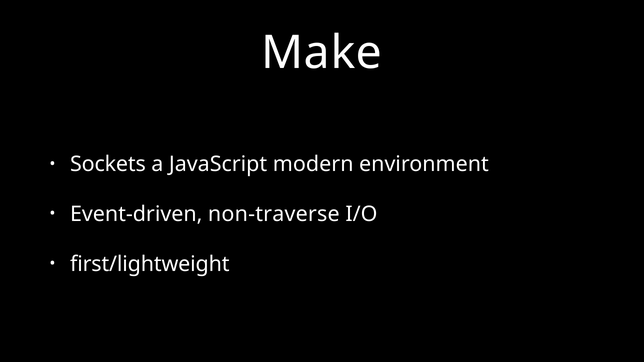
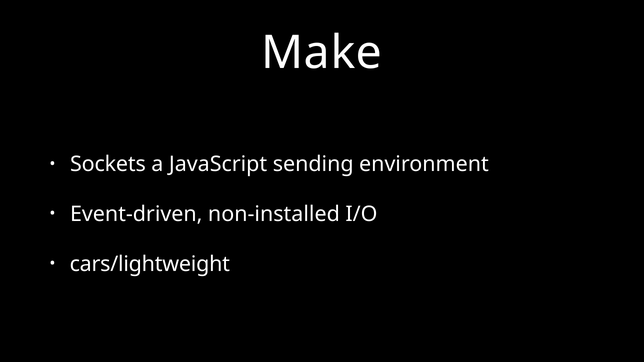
modern: modern -> sending
non-traverse: non-traverse -> non-installed
first/lightweight: first/lightweight -> cars/lightweight
